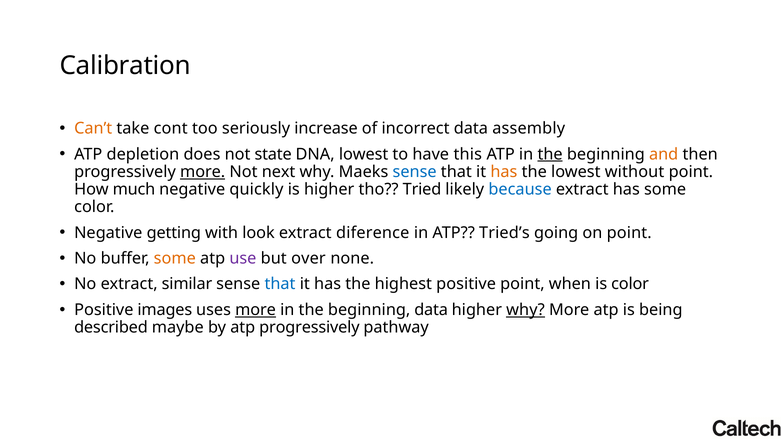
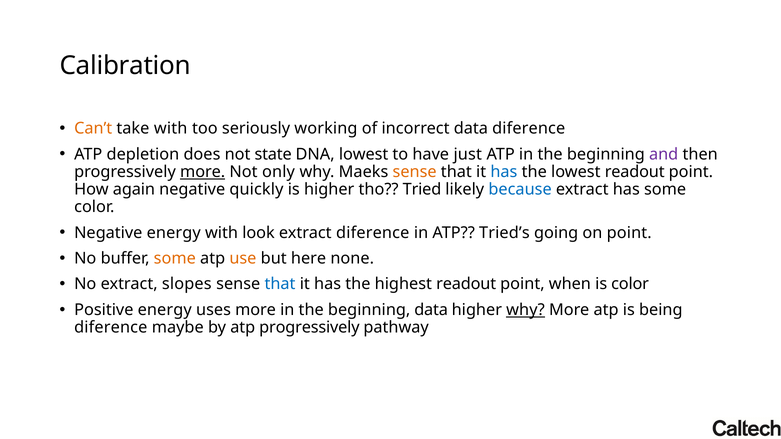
take cont: cont -> with
increase: increase -> working
data assembly: assembly -> diference
this: this -> just
the at (550, 154) underline: present -> none
and colour: orange -> purple
next: next -> only
sense at (415, 172) colour: blue -> orange
has at (504, 172) colour: orange -> blue
lowest without: without -> readout
much: much -> again
Negative getting: getting -> energy
use colour: purple -> orange
over: over -> here
similar: similar -> slopes
highest positive: positive -> readout
Positive images: images -> energy
more at (256, 310) underline: present -> none
described at (111, 328): described -> diference
